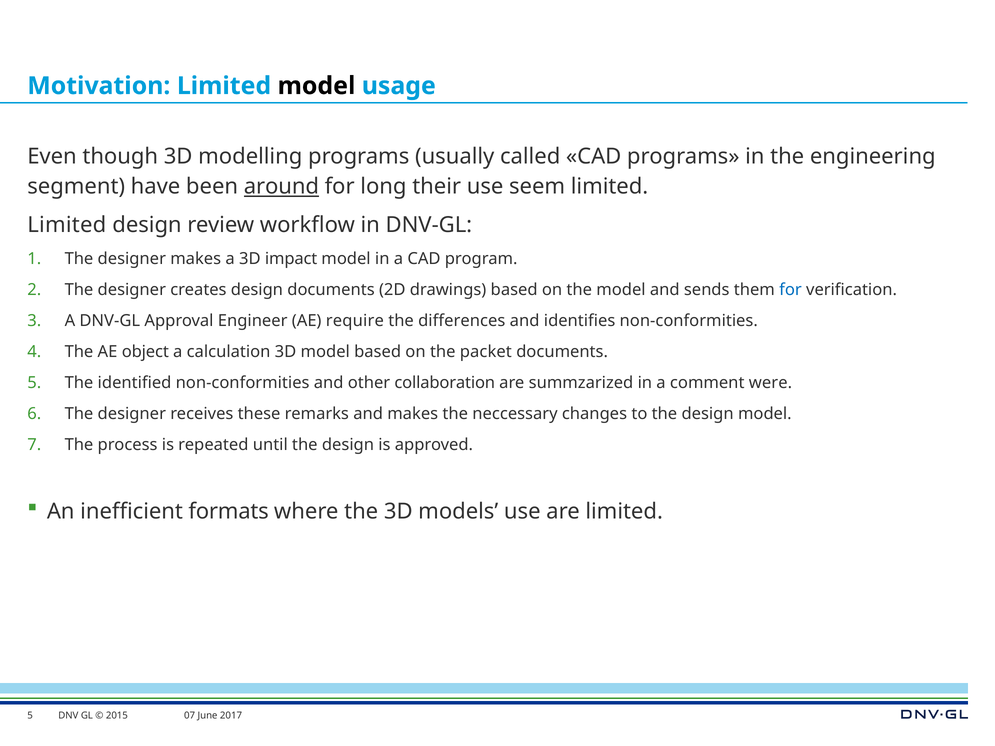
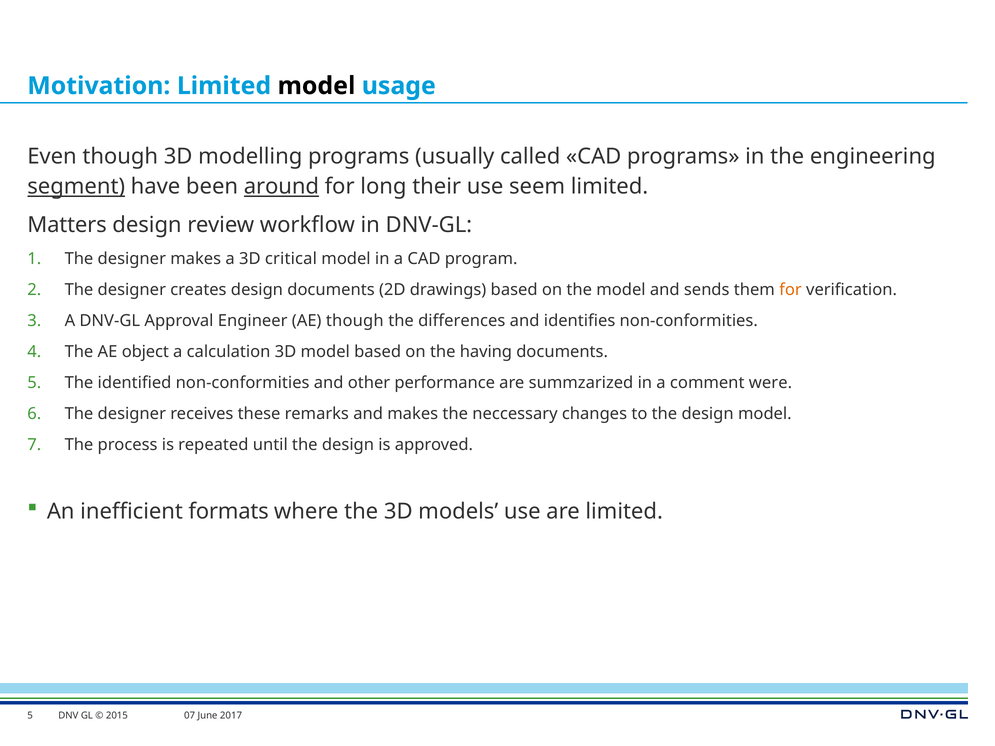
segment underline: none -> present
Limited at (67, 225): Limited -> Matters
impact: impact -> critical
for at (791, 290) colour: blue -> orange
AE require: require -> though
packet: packet -> having
collaboration: collaboration -> performance
